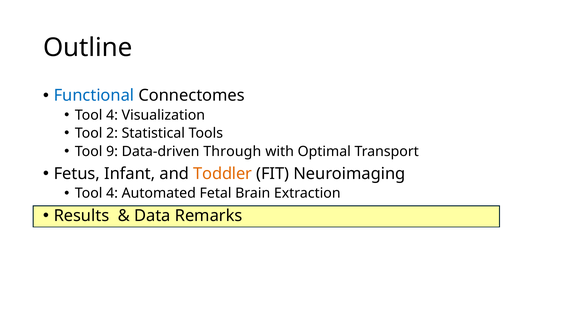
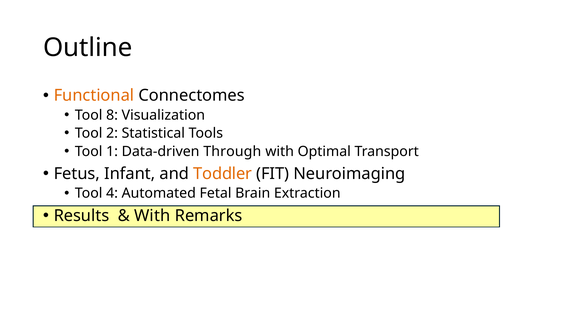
Functional colour: blue -> orange
4 at (112, 115): 4 -> 8
9: 9 -> 1
Data at (152, 216): Data -> With
